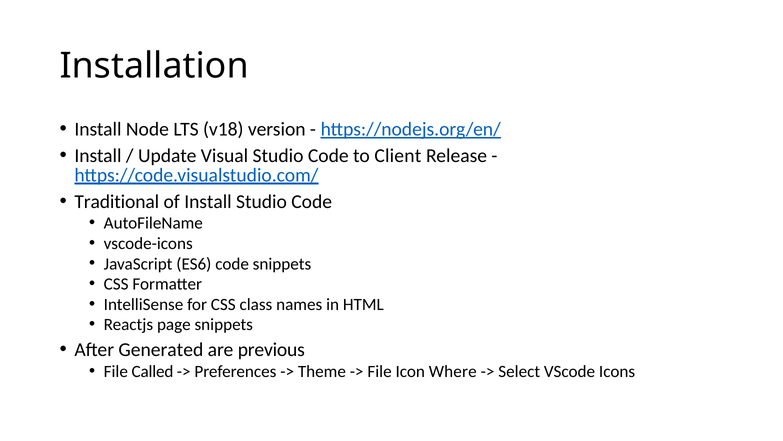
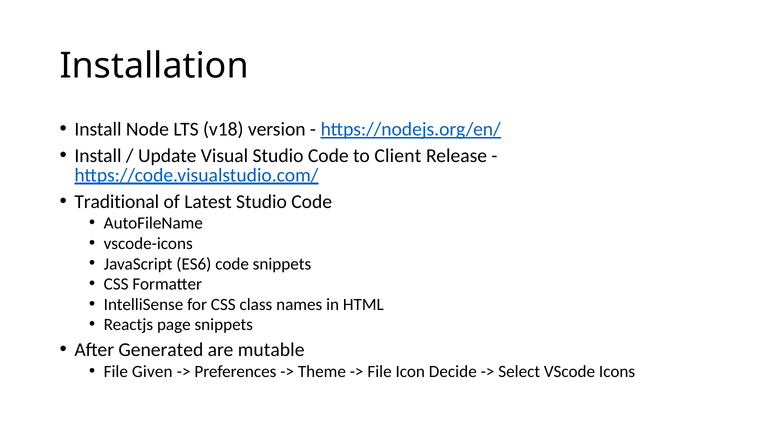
of Install: Install -> Latest
previous: previous -> mutable
Called: Called -> Given
Where: Where -> Decide
